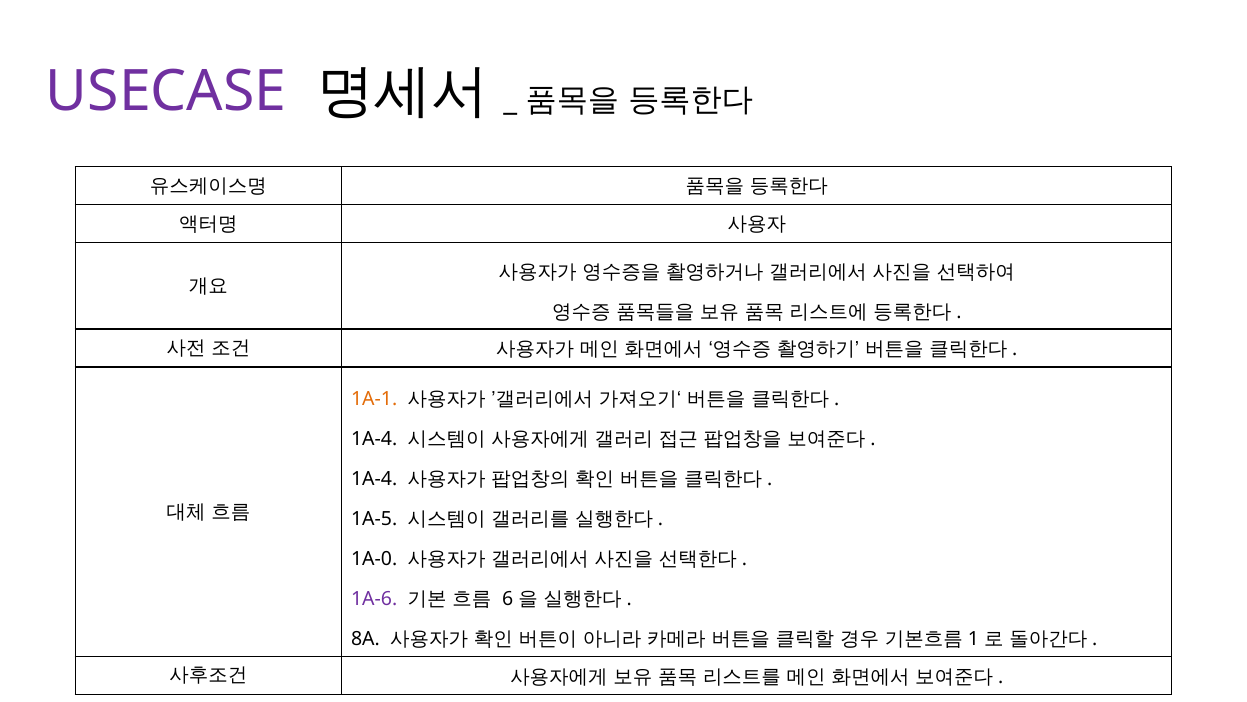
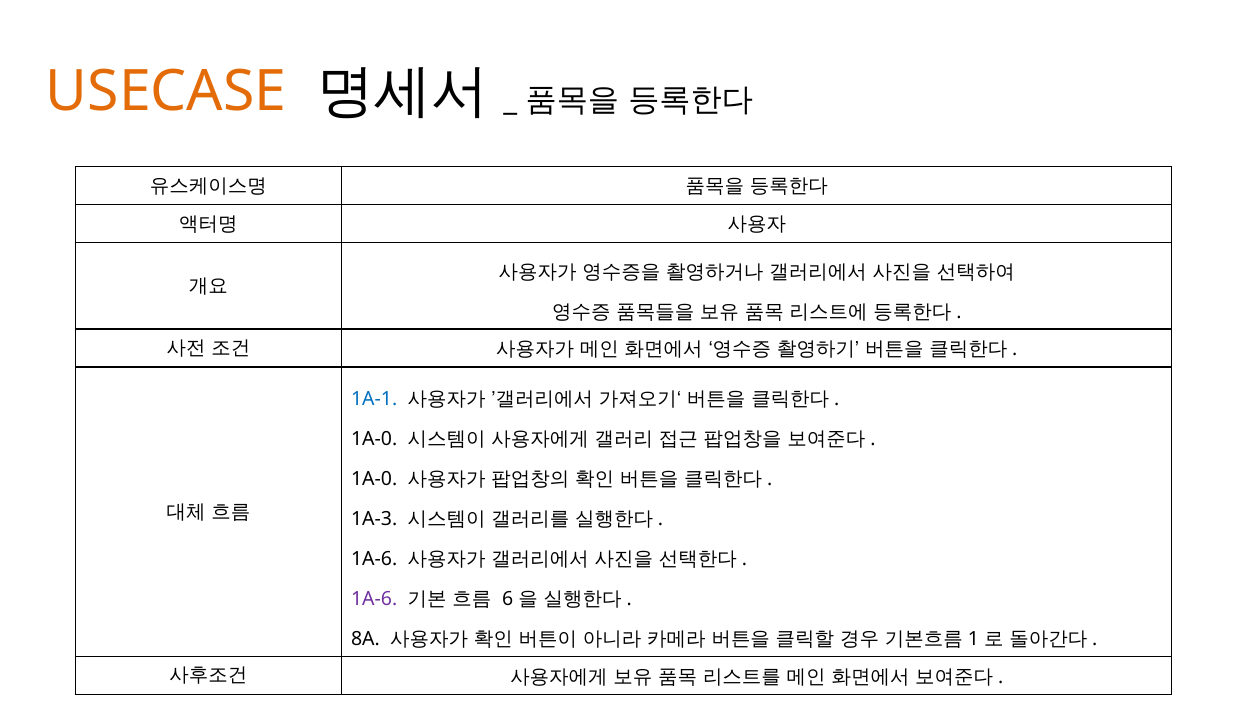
USECASE colour: purple -> orange
1A-1 colour: orange -> blue
1A-4 at (374, 439): 1A-4 -> 1A-0
1A-4 at (374, 479): 1A-4 -> 1A-0
1A-5: 1A-5 -> 1A-3
1A-0 at (374, 559): 1A-0 -> 1A-6
